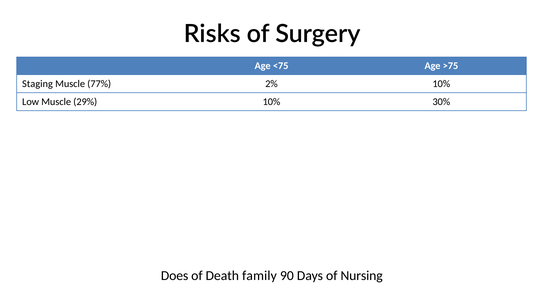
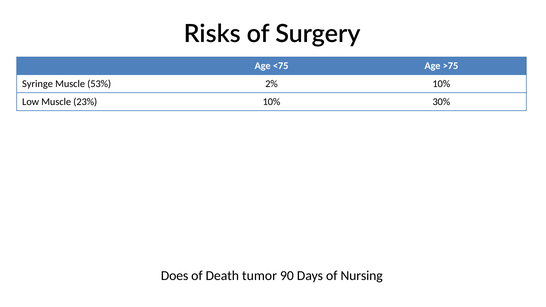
Staging: Staging -> Syringe
77%: 77% -> 53%
29%: 29% -> 23%
family: family -> tumor
